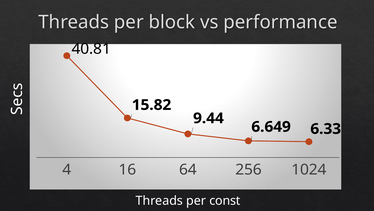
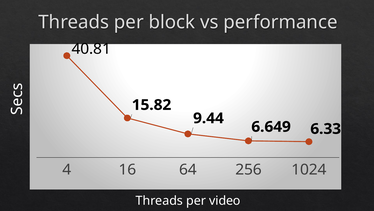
const: const -> video
